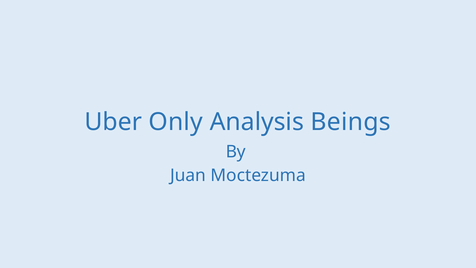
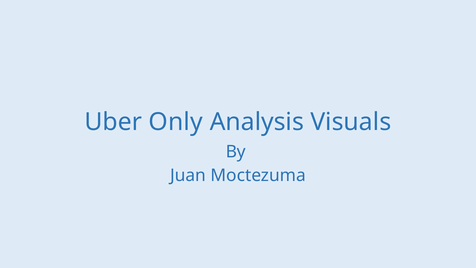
Beings: Beings -> Visuals
